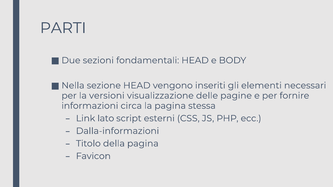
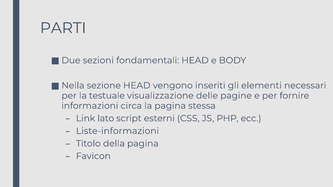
versioni: versioni -> testuale
Dalla-informazioni: Dalla-informazioni -> Liste-informazioni
